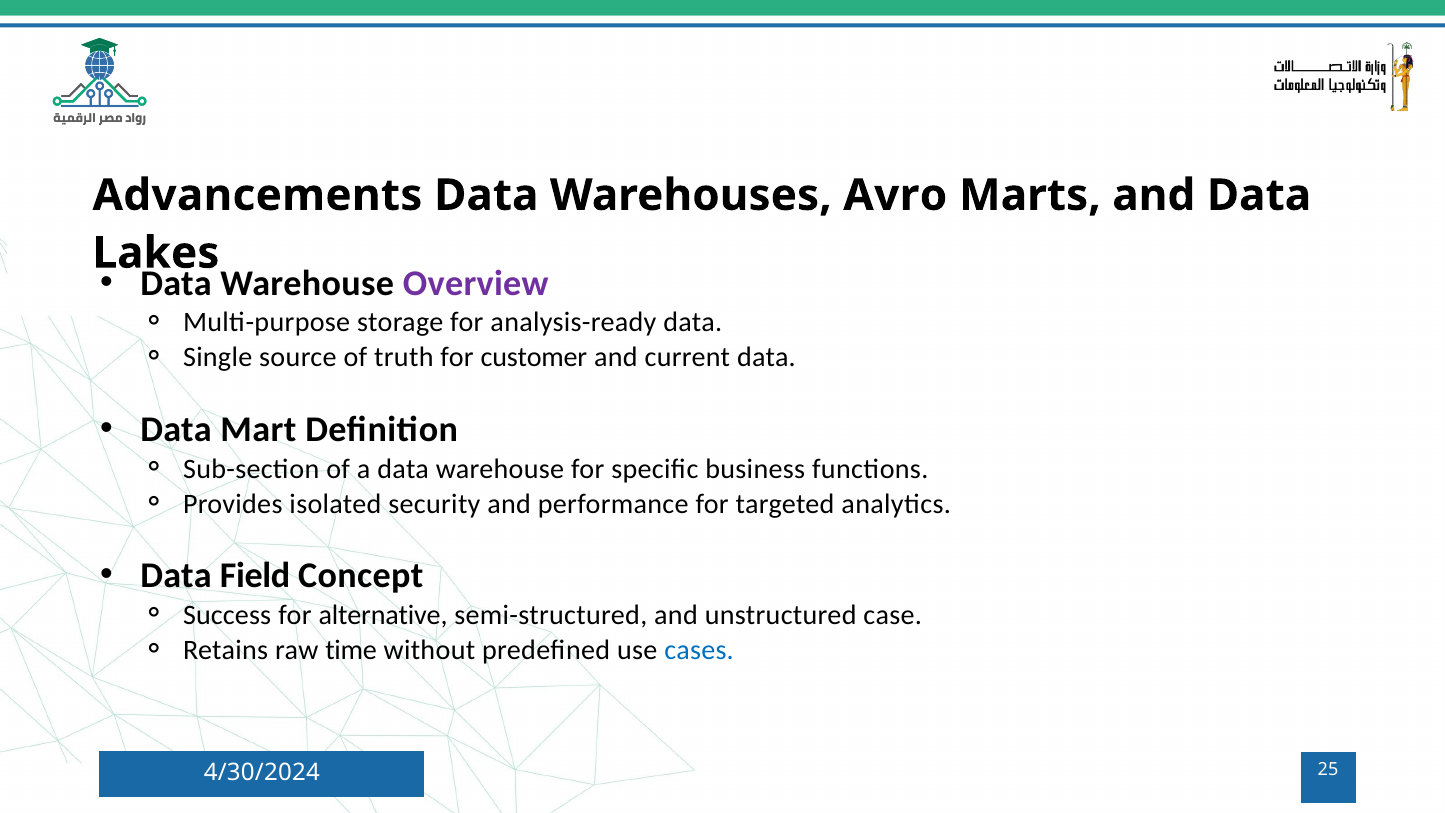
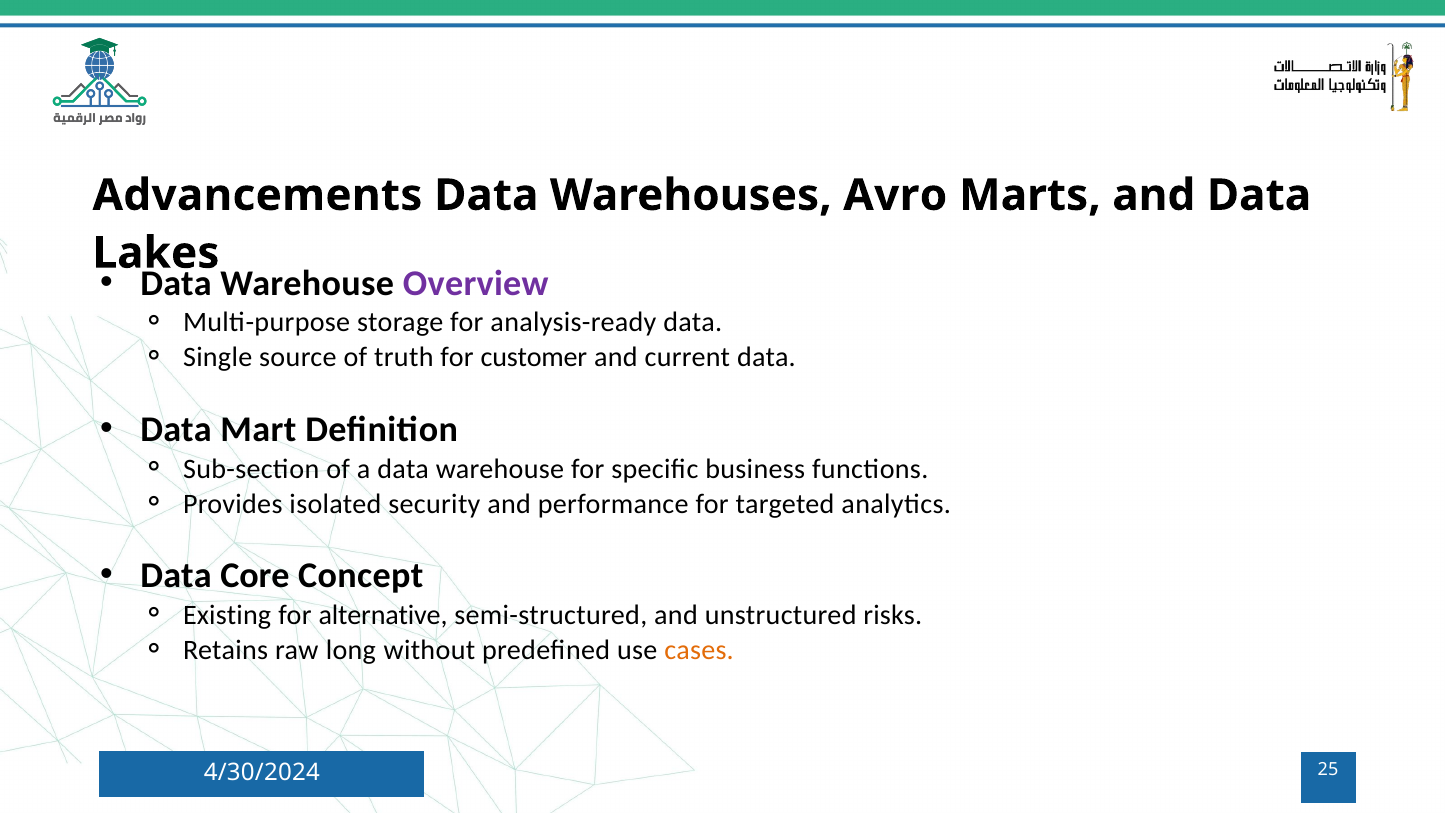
Field: Field -> Core
Success: Success -> Existing
case: case -> risks
time: time -> long
cases colour: blue -> orange
